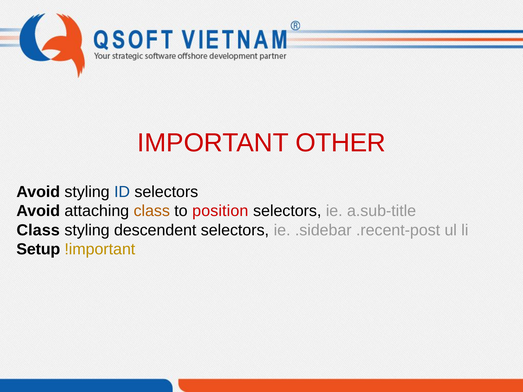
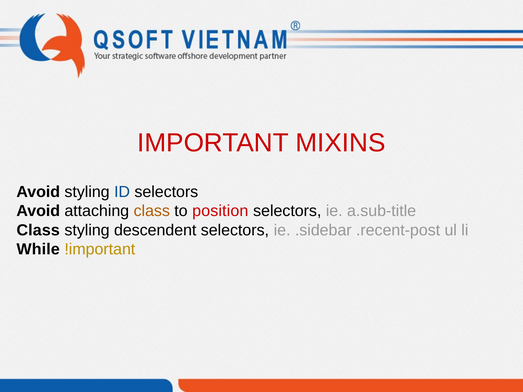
OTHER: OTHER -> MIXINS
Setup: Setup -> While
